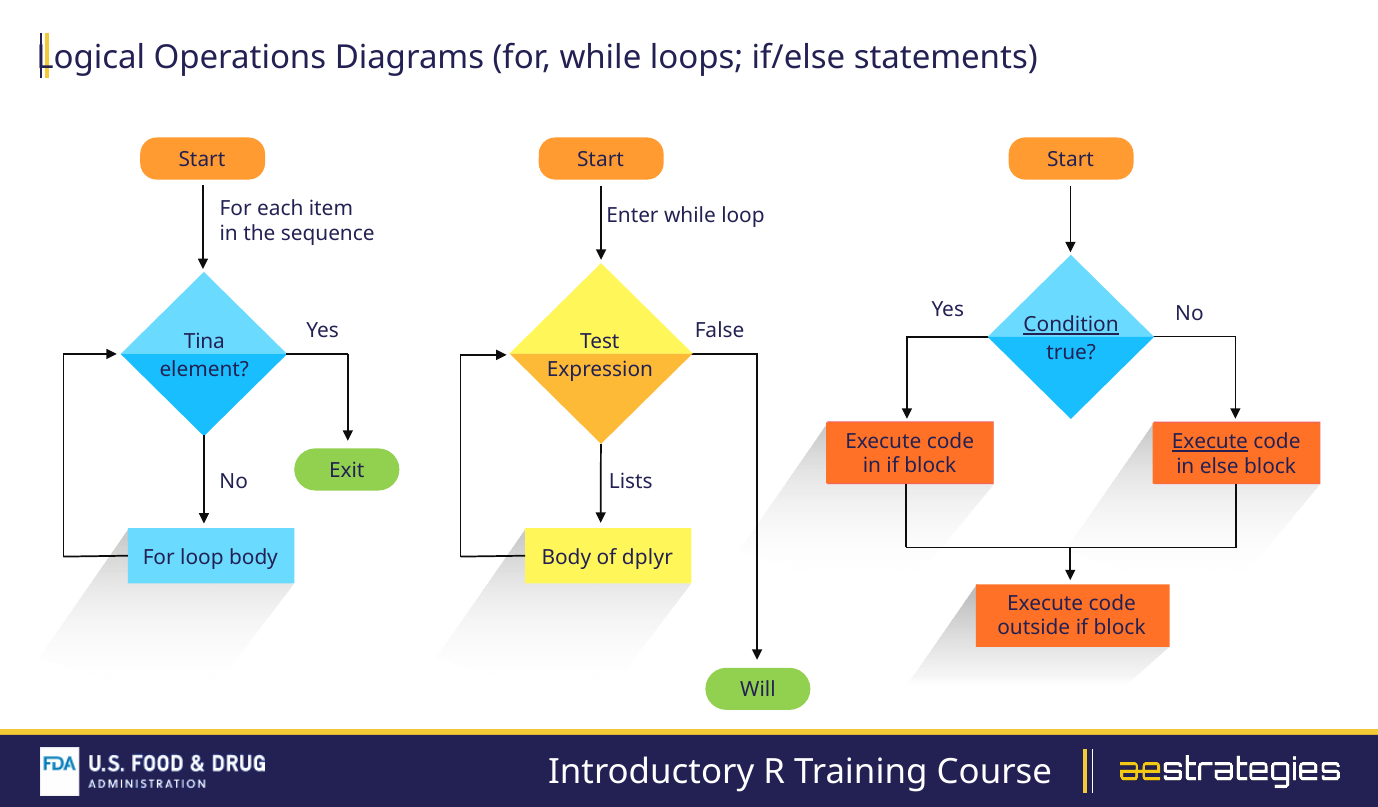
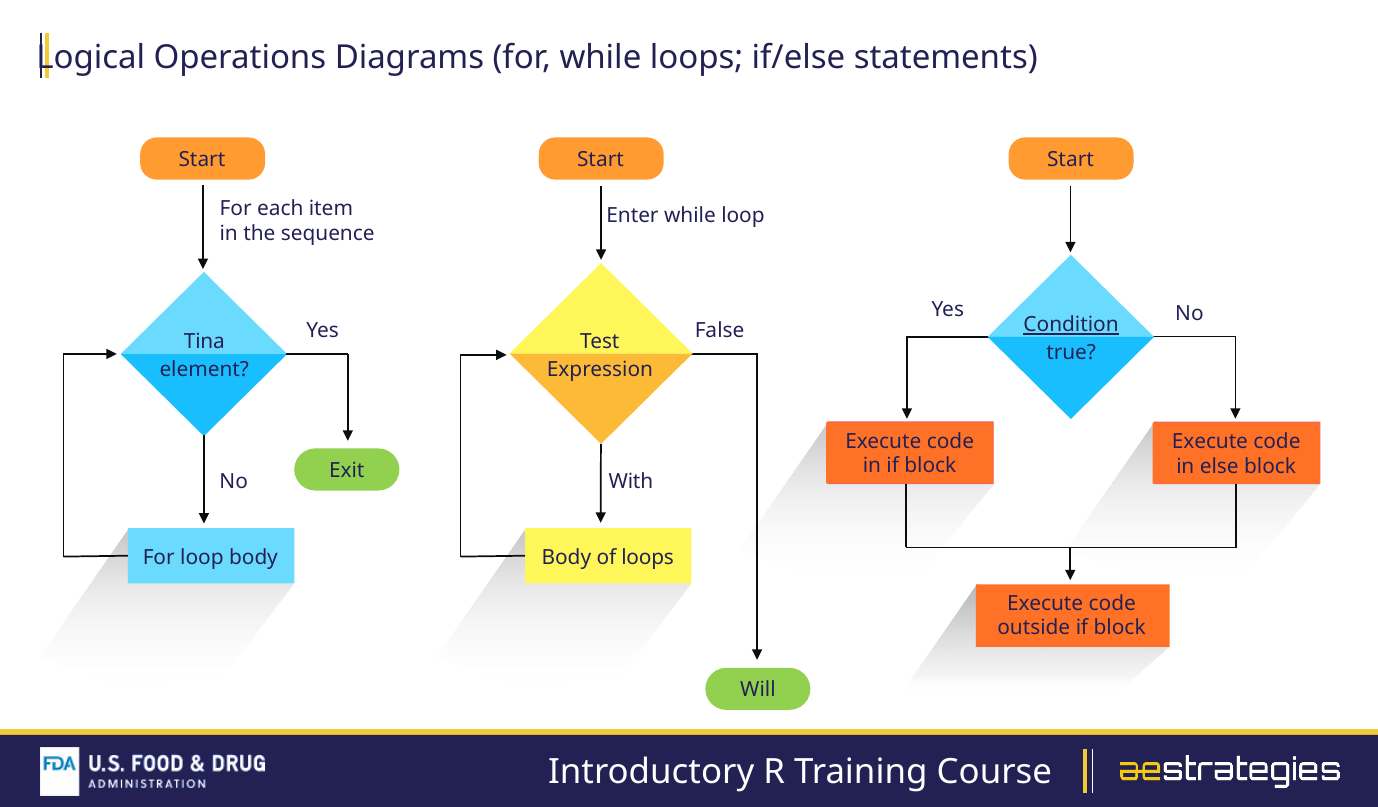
Execute at (1210, 442) underline: present -> none
Lists: Lists -> With
of dplyr: dplyr -> loops
